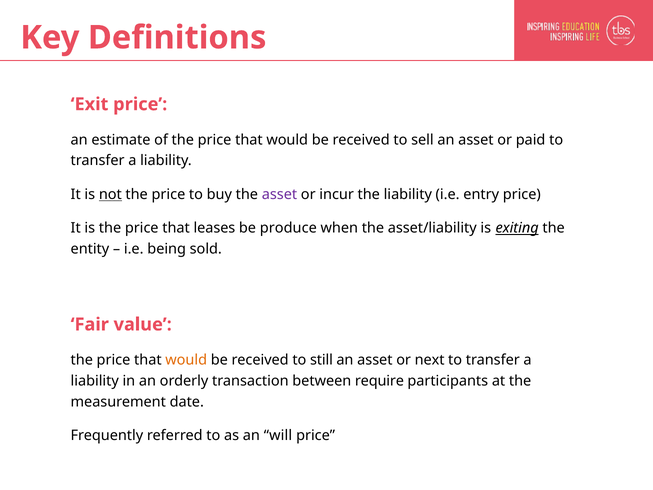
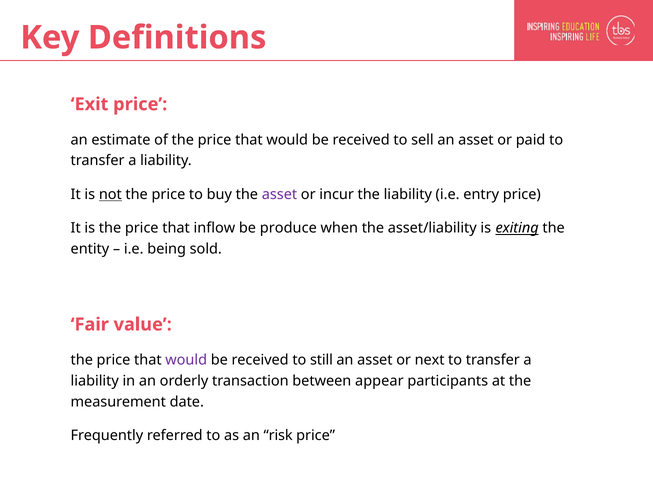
leases: leases -> inflow
would at (186, 360) colour: orange -> purple
require: require -> appear
will: will -> risk
